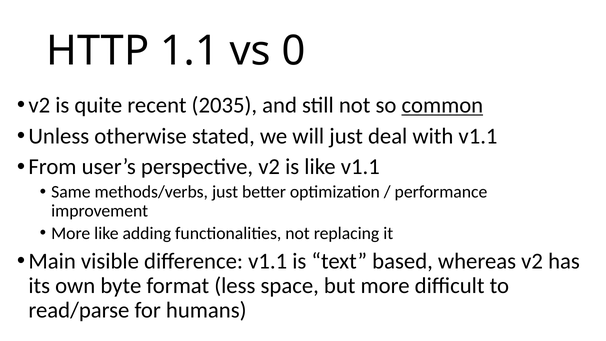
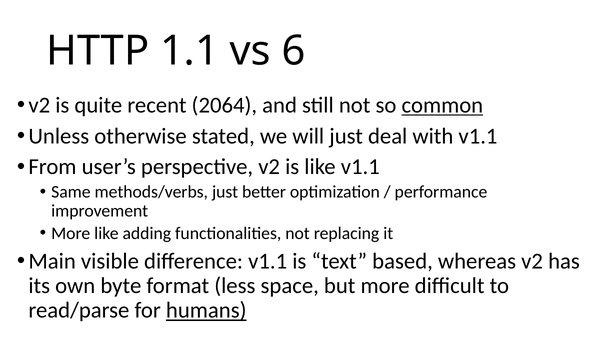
0: 0 -> 6
2035: 2035 -> 2064
humans underline: none -> present
